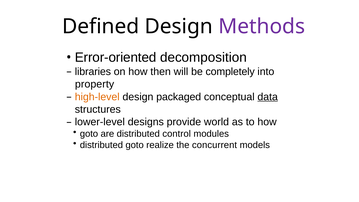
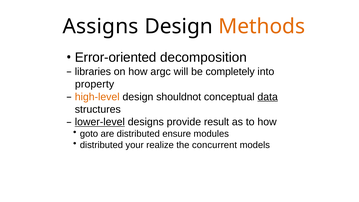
Defined: Defined -> Assigns
Methods colour: purple -> orange
then: then -> argc
packaged: packaged -> shouldnot
lower-level underline: none -> present
world: world -> result
control: control -> ensure
distributed goto: goto -> your
